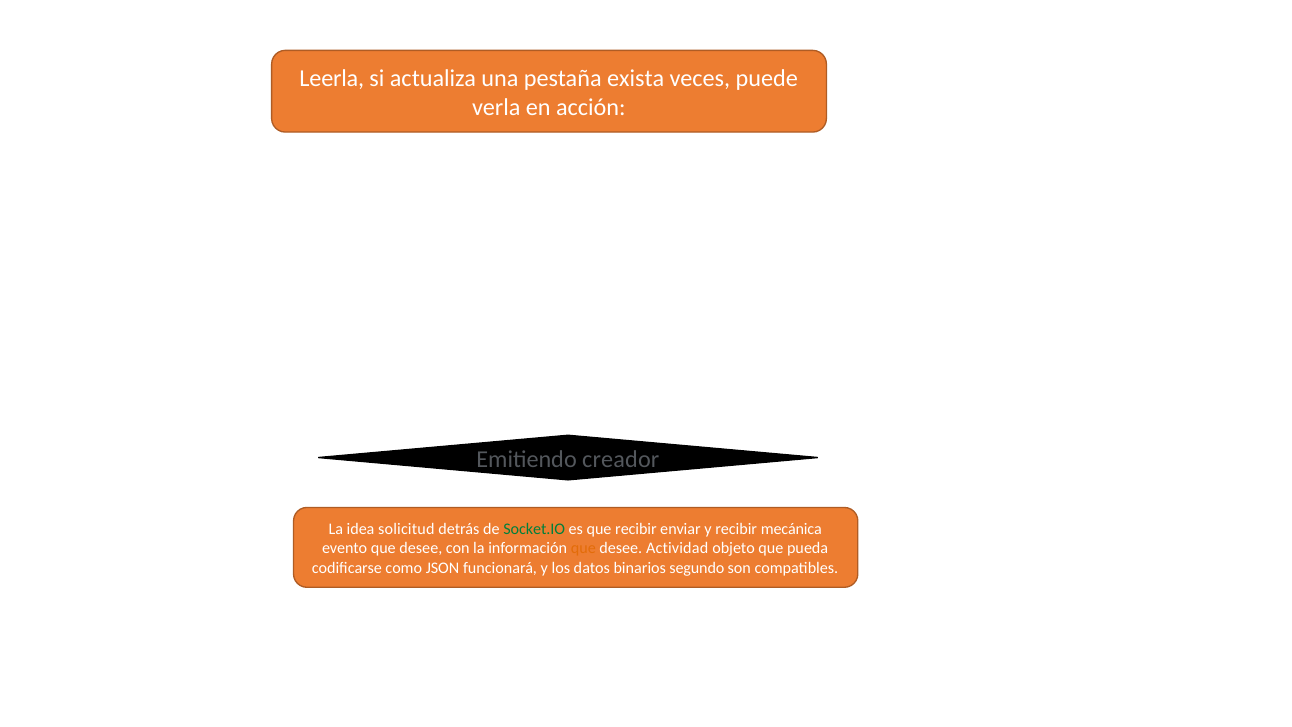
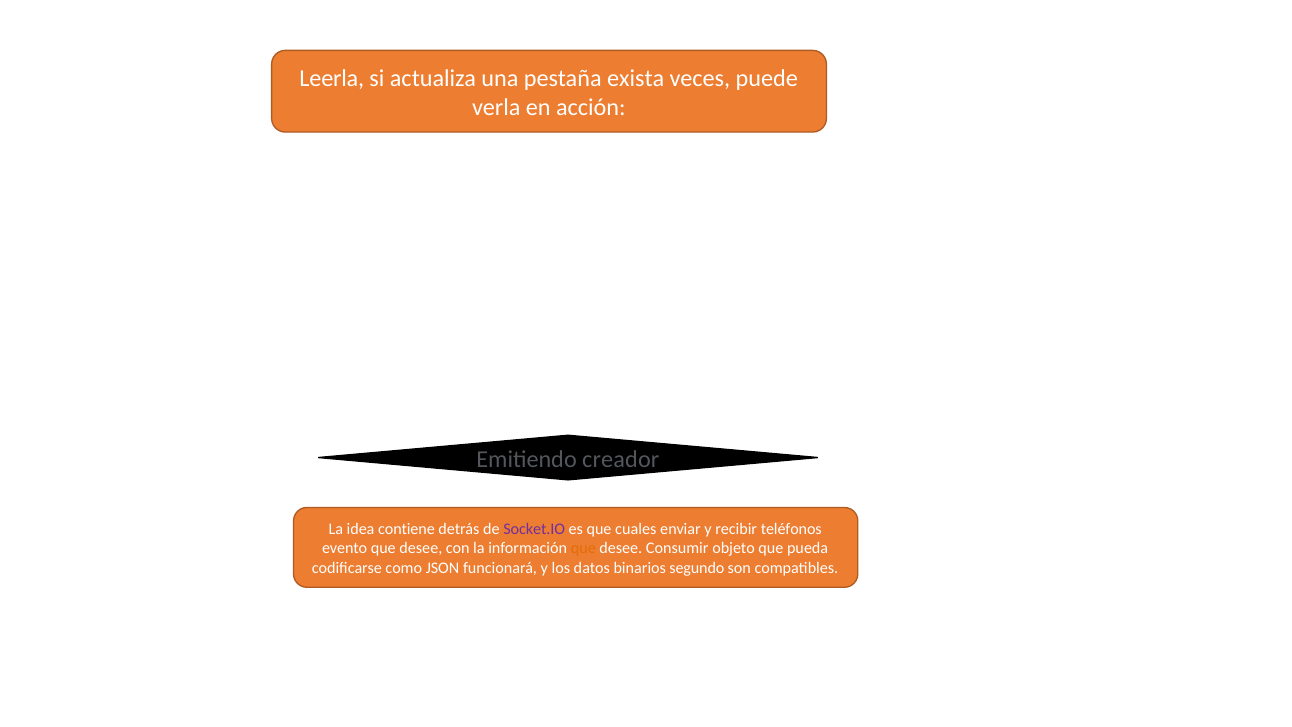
solicitud: solicitud -> contiene
Socket.IO colour: green -> purple
que recibir: recibir -> cuales
mecánica: mecánica -> teléfonos
Actividad: Actividad -> Consumir
